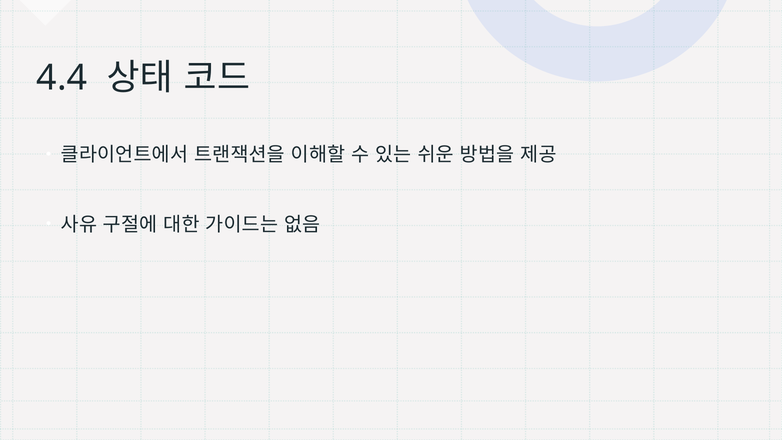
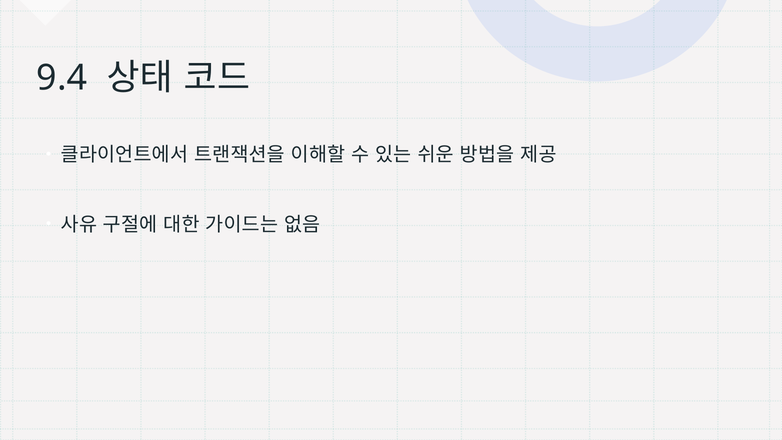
4.4: 4.4 -> 9.4
